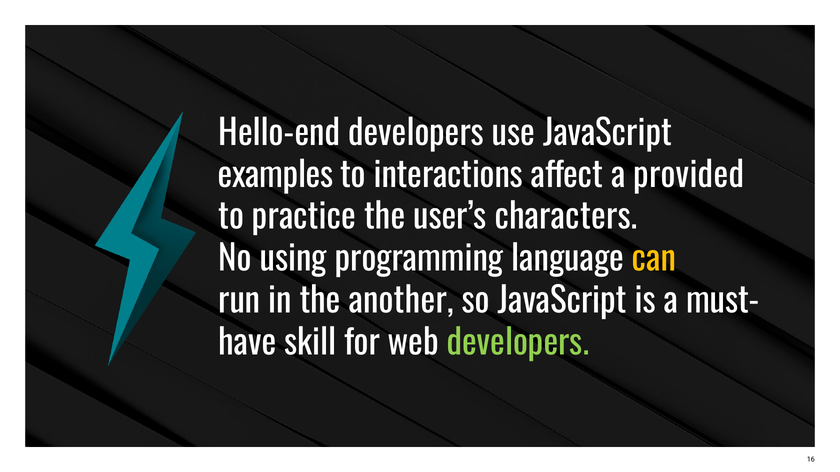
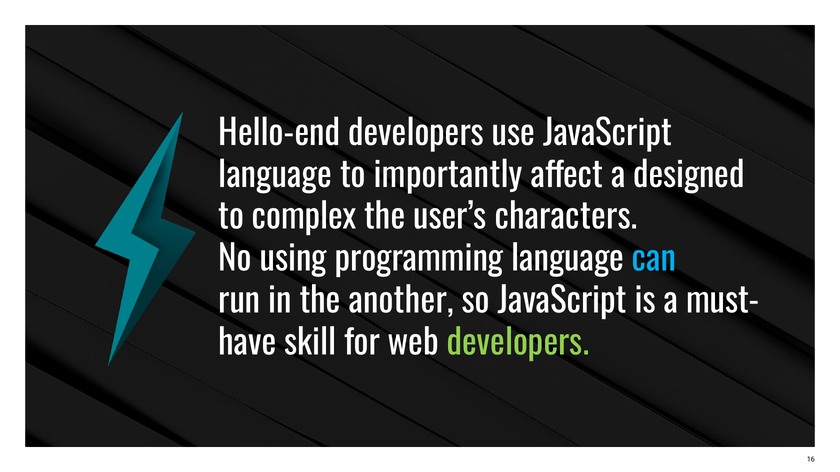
examples at (275, 176): examples -> language
interactions: interactions -> importantly
provided: provided -> designed
practice: practice -> complex
can colour: yellow -> light blue
